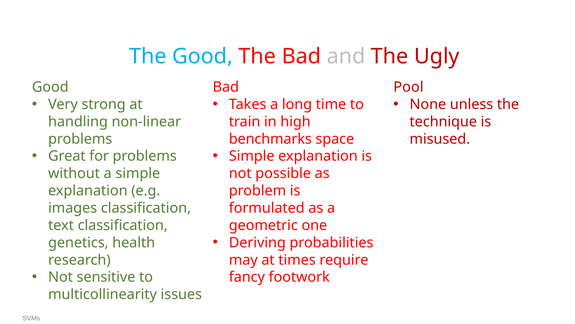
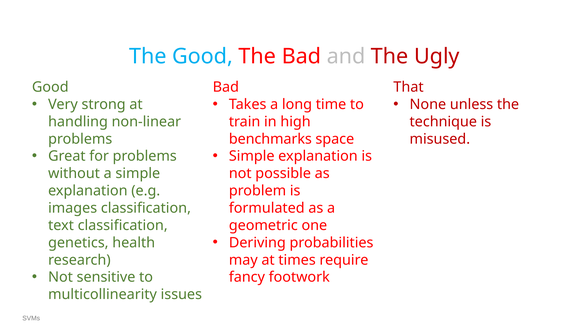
Pool: Pool -> That
